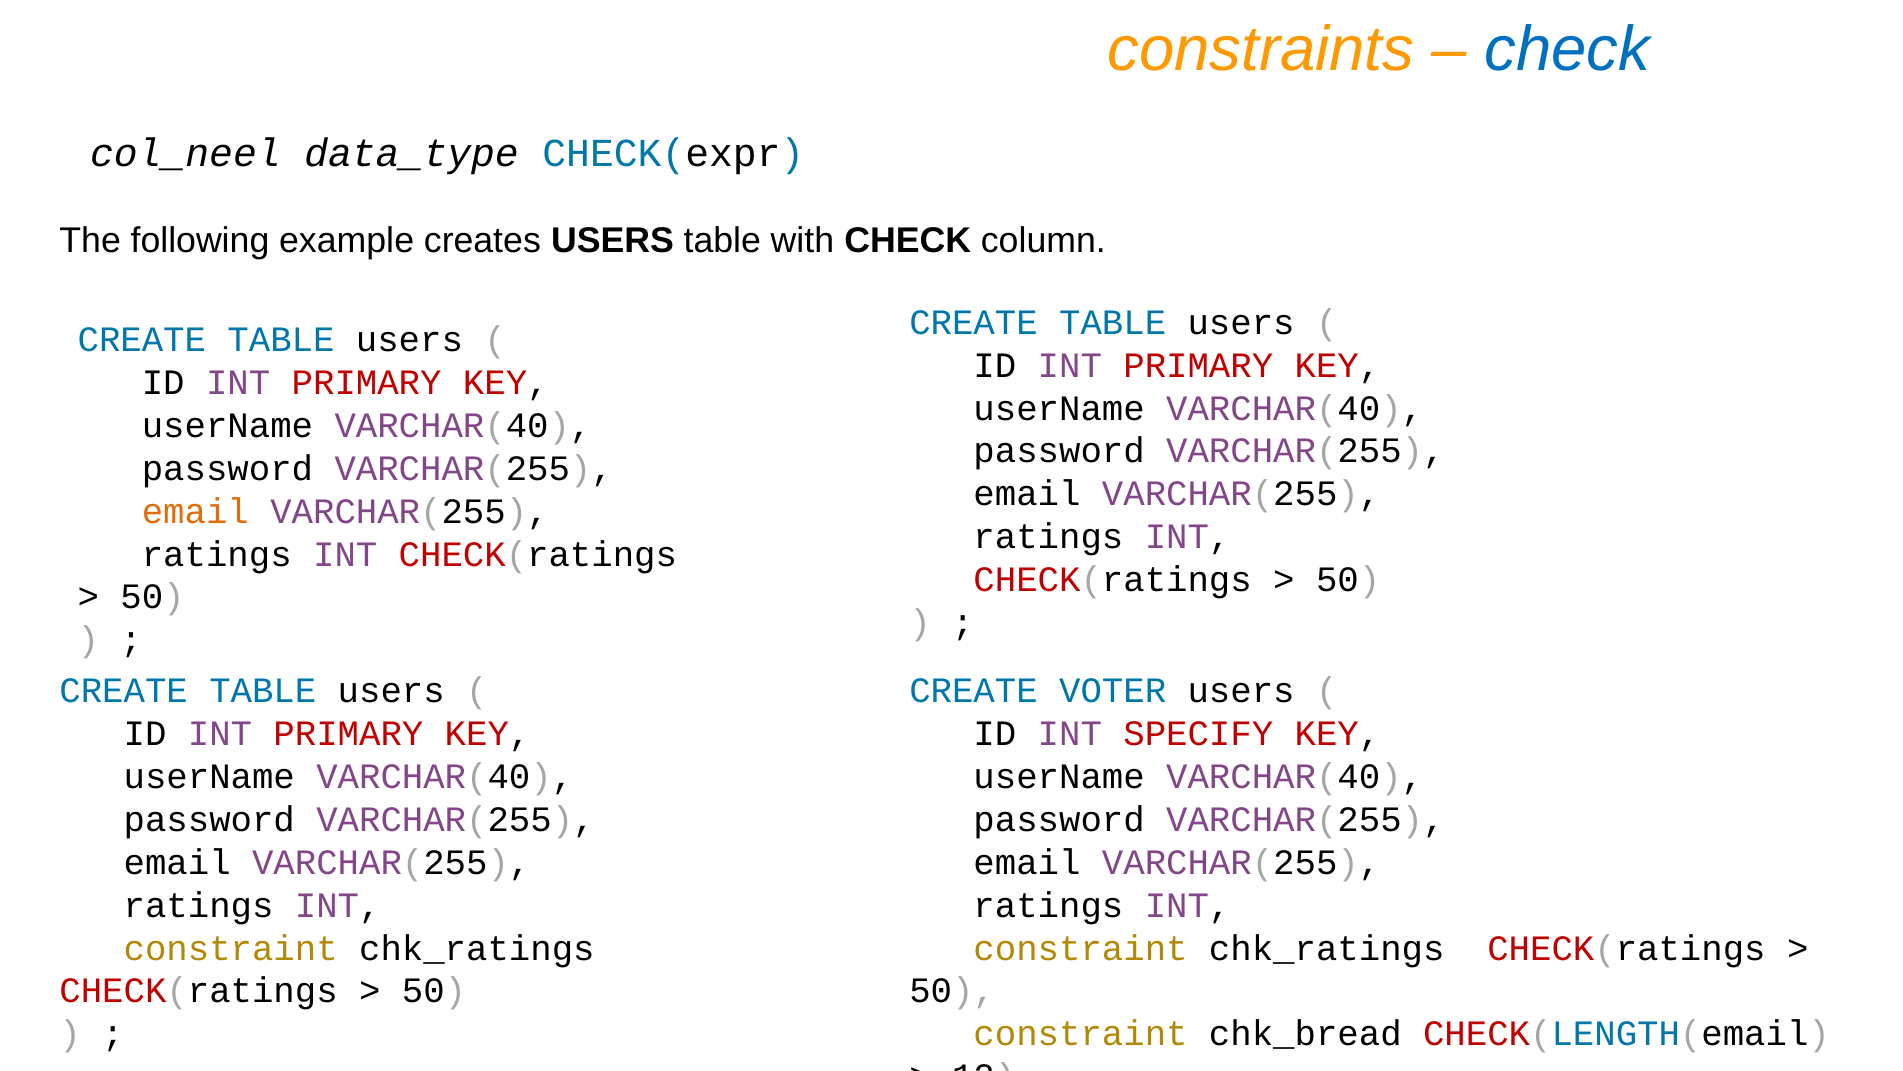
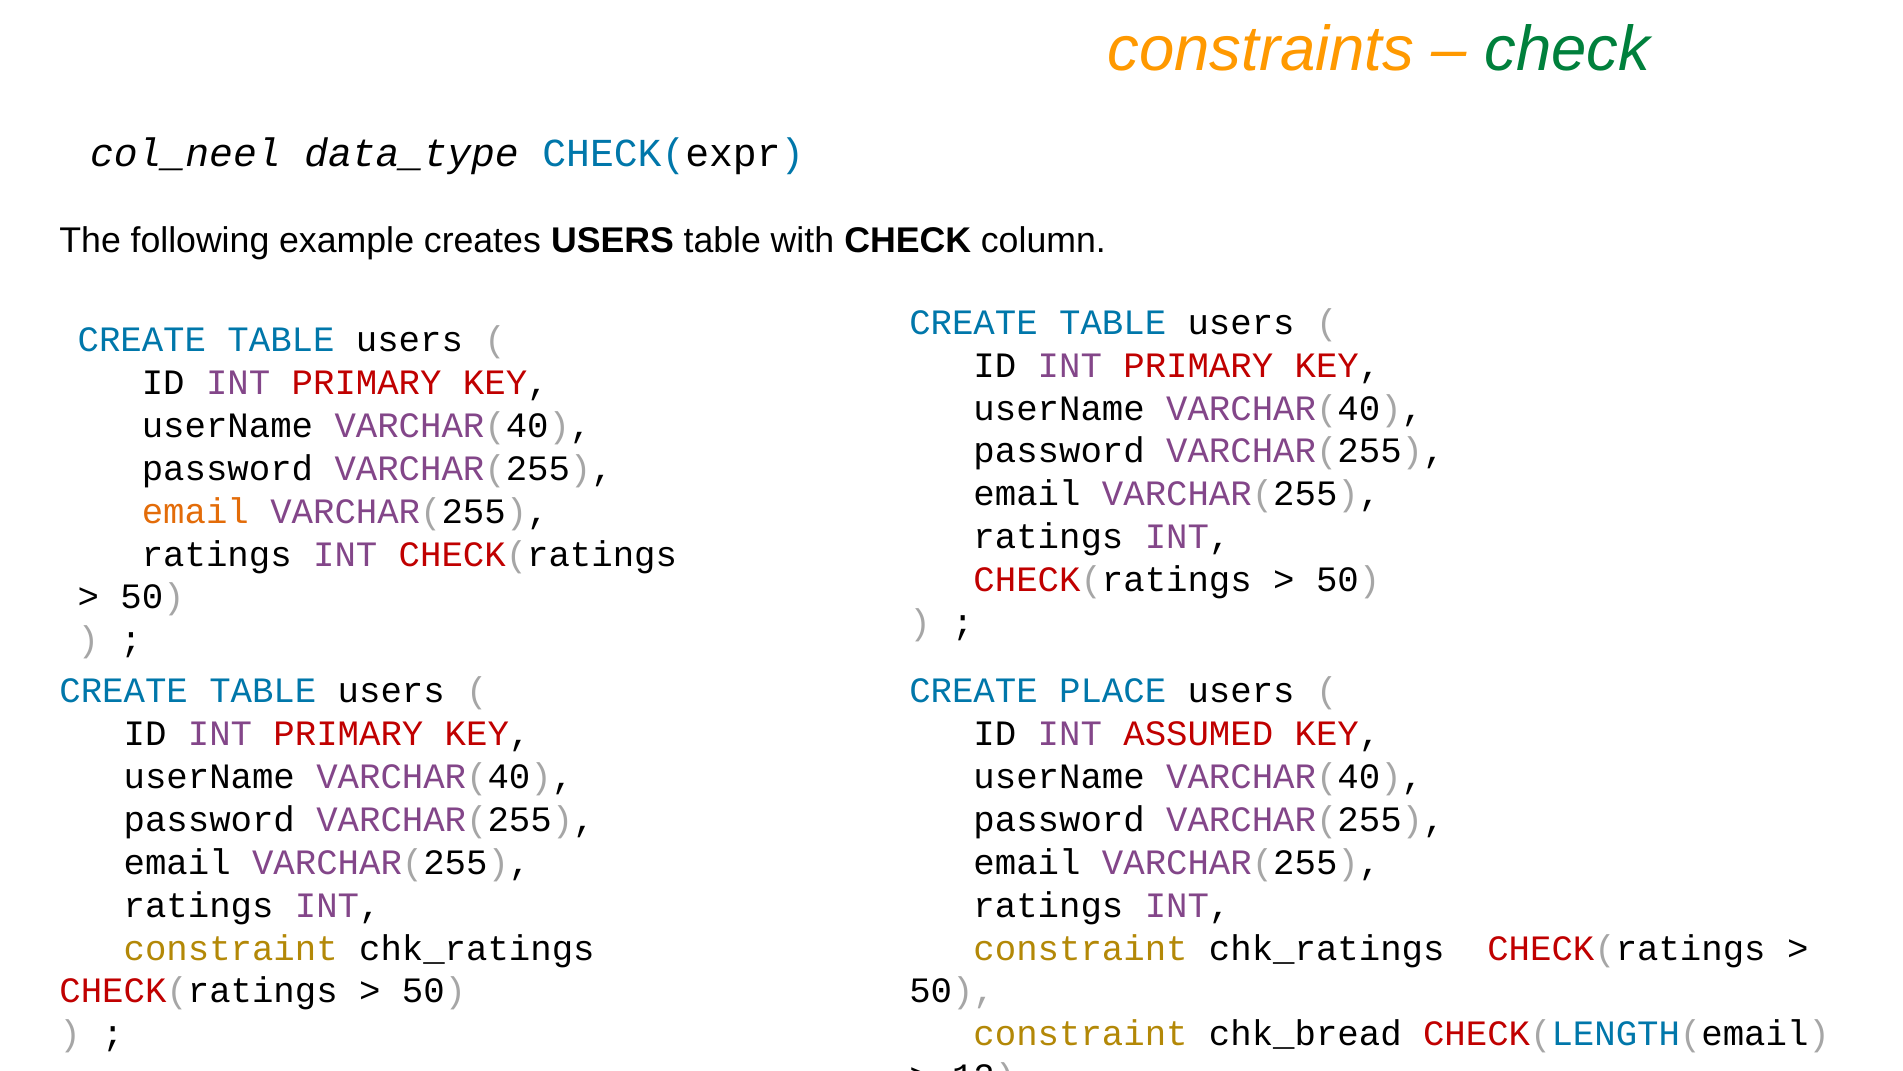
check at (1568, 50) colour: blue -> green
VOTER: VOTER -> PLACE
SPECIFY: SPECIFY -> ASSUMED
